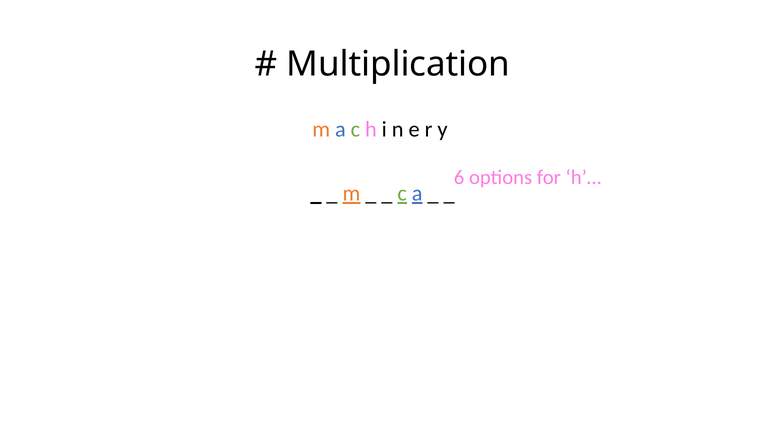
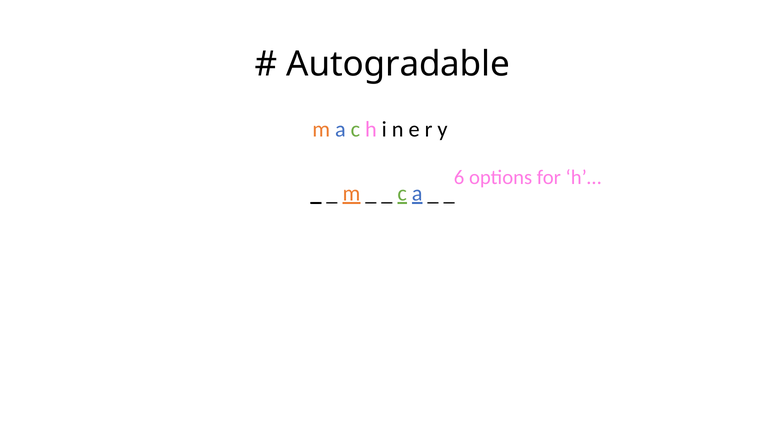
Multiplication: Multiplication -> Autogradable
